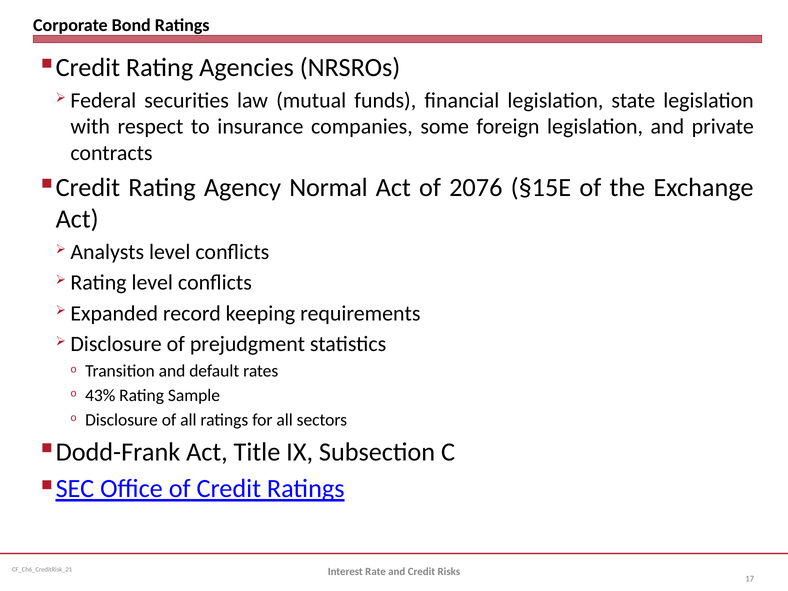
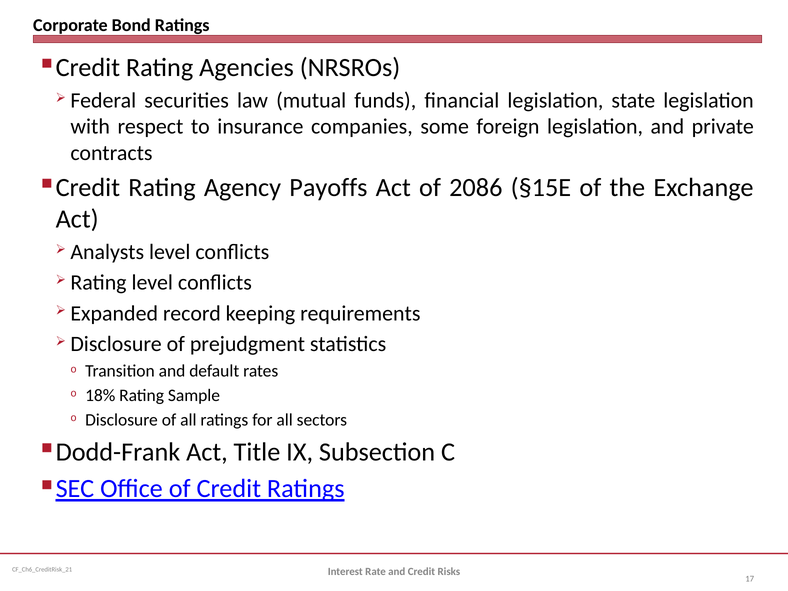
Normal: Normal -> Payoffs
2076: 2076 -> 2086
43%: 43% -> 18%
